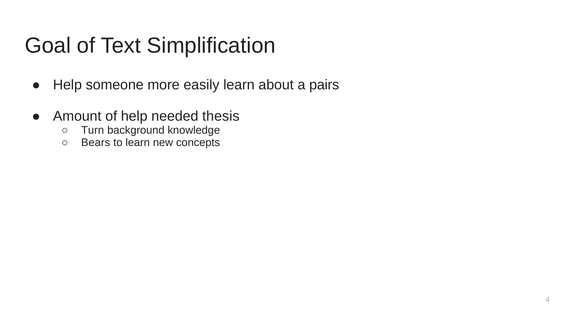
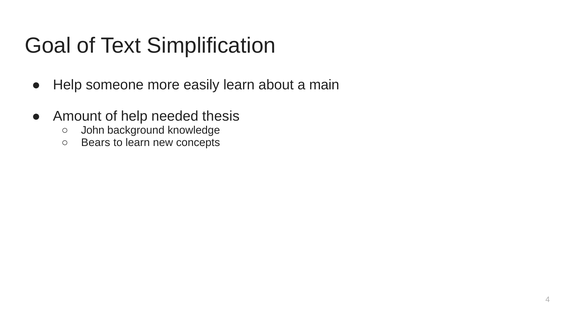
pairs: pairs -> main
Turn: Turn -> John
